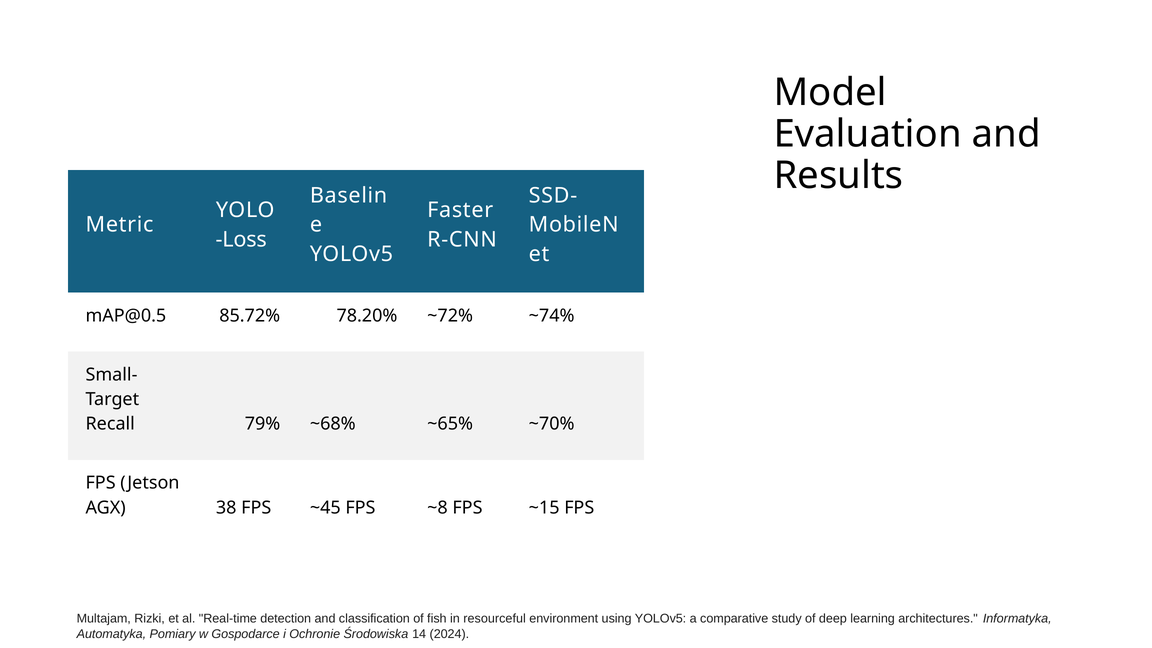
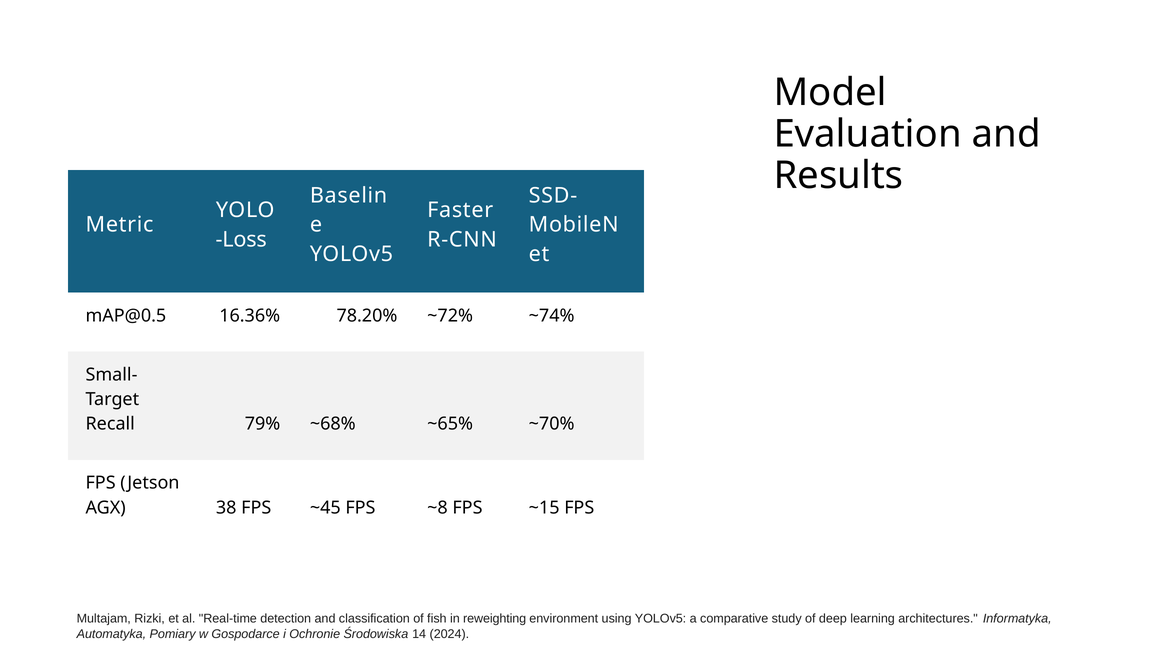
85.72%: 85.72% -> 16.36%
resourceful: resourceful -> reweighting
